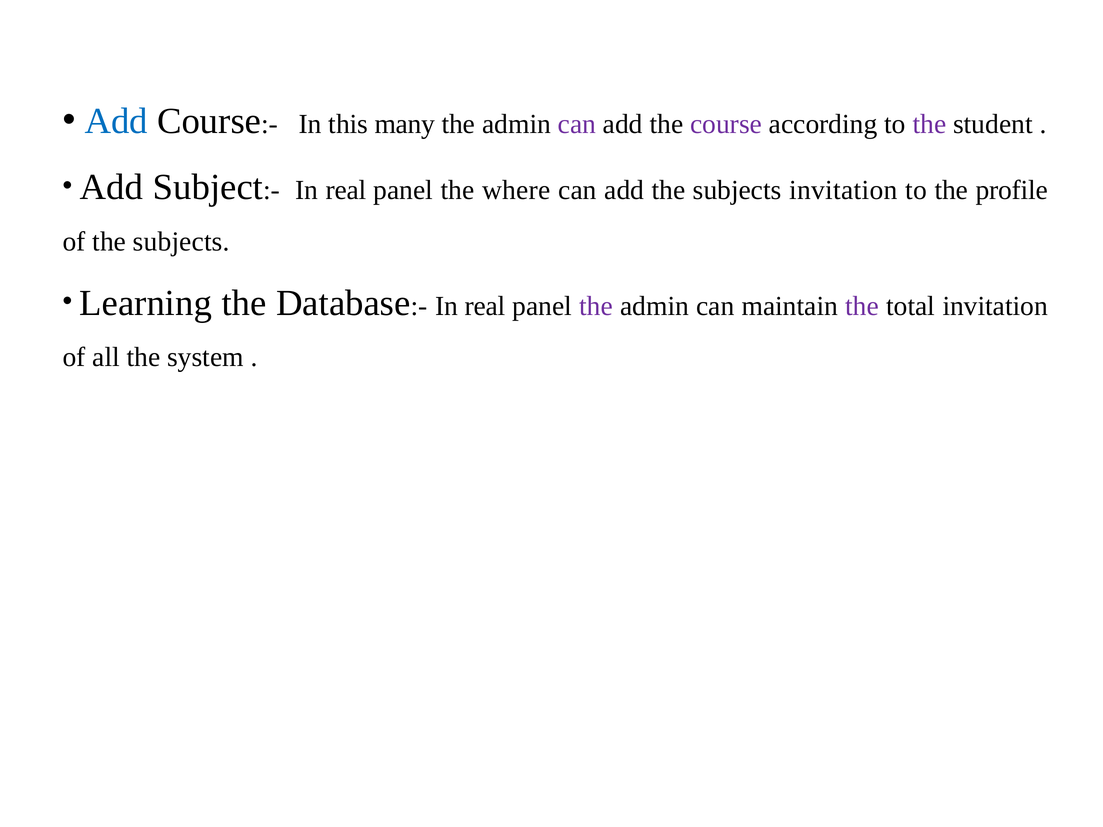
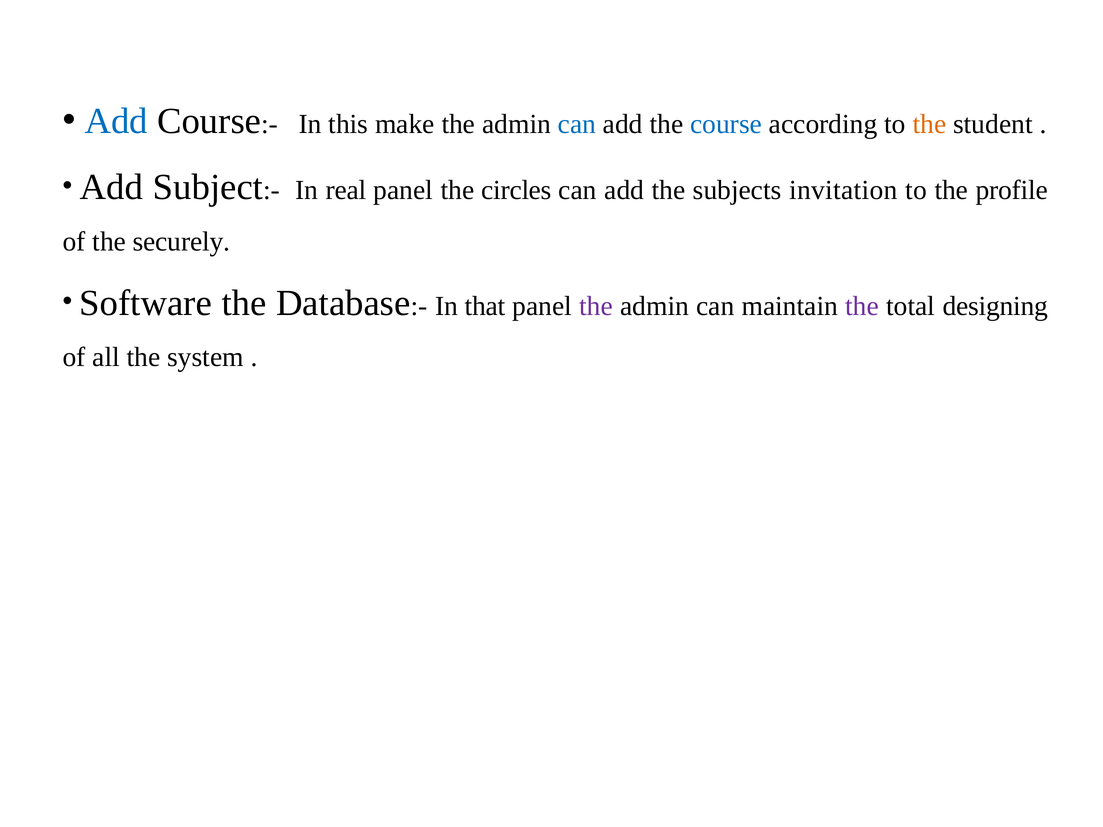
many: many -> make
can at (577, 124) colour: purple -> blue
course at (726, 124) colour: purple -> blue
the at (929, 124) colour: purple -> orange
where: where -> circles
of the subjects: subjects -> securely
Learning: Learning -> Software
real at (485, 306): real -> that
total invitation: invitation -> designing
